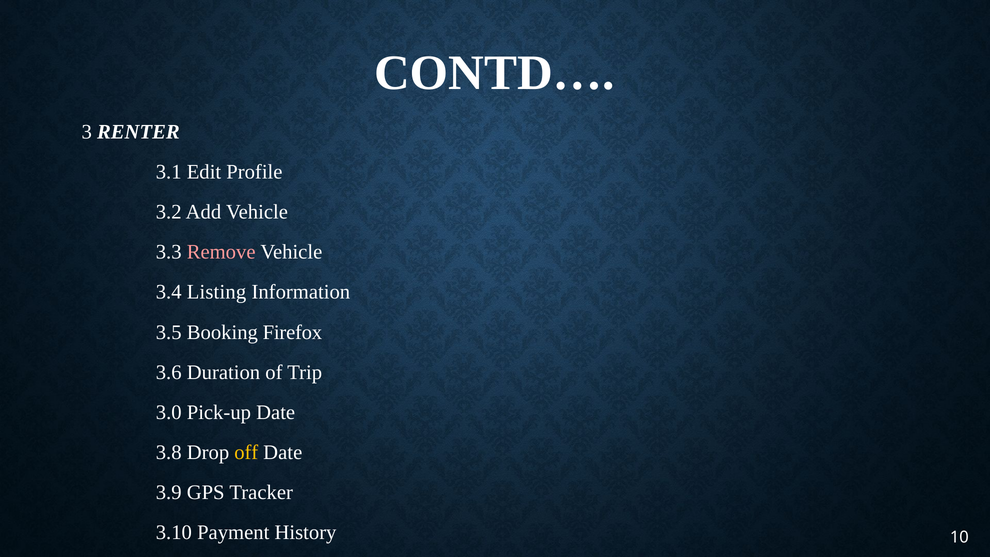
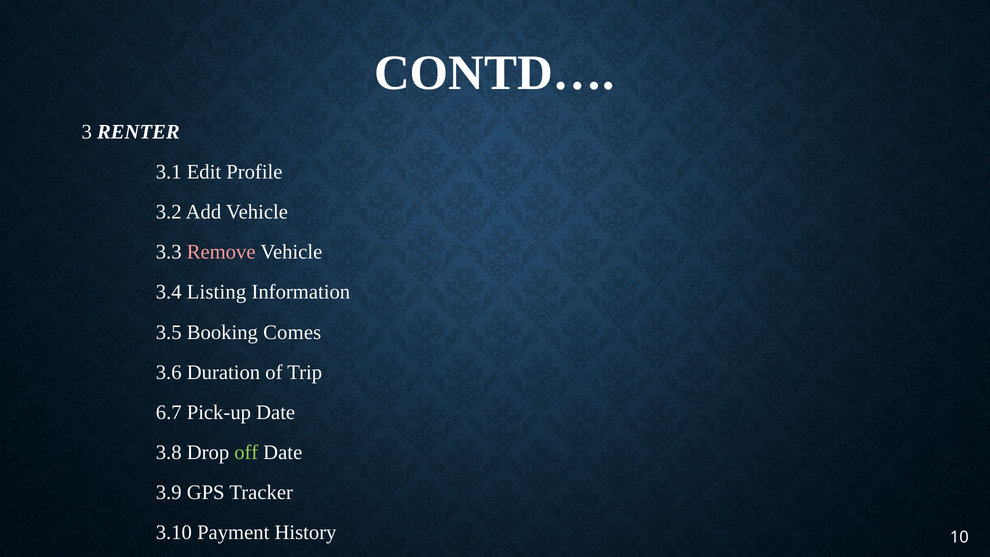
Firefox: Firefox -> Comes
3.0: 3.0 -> 6.7
off colour: yellow -> light green
